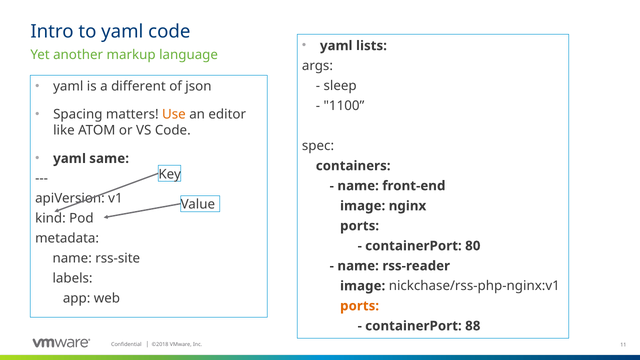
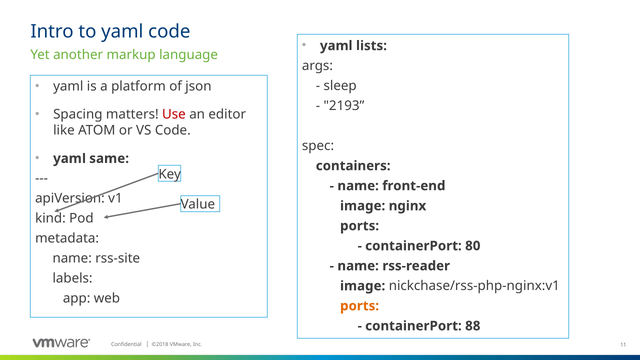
different: different -> platform
1100: 1100 -> 2193
Use colour: orange -> red
